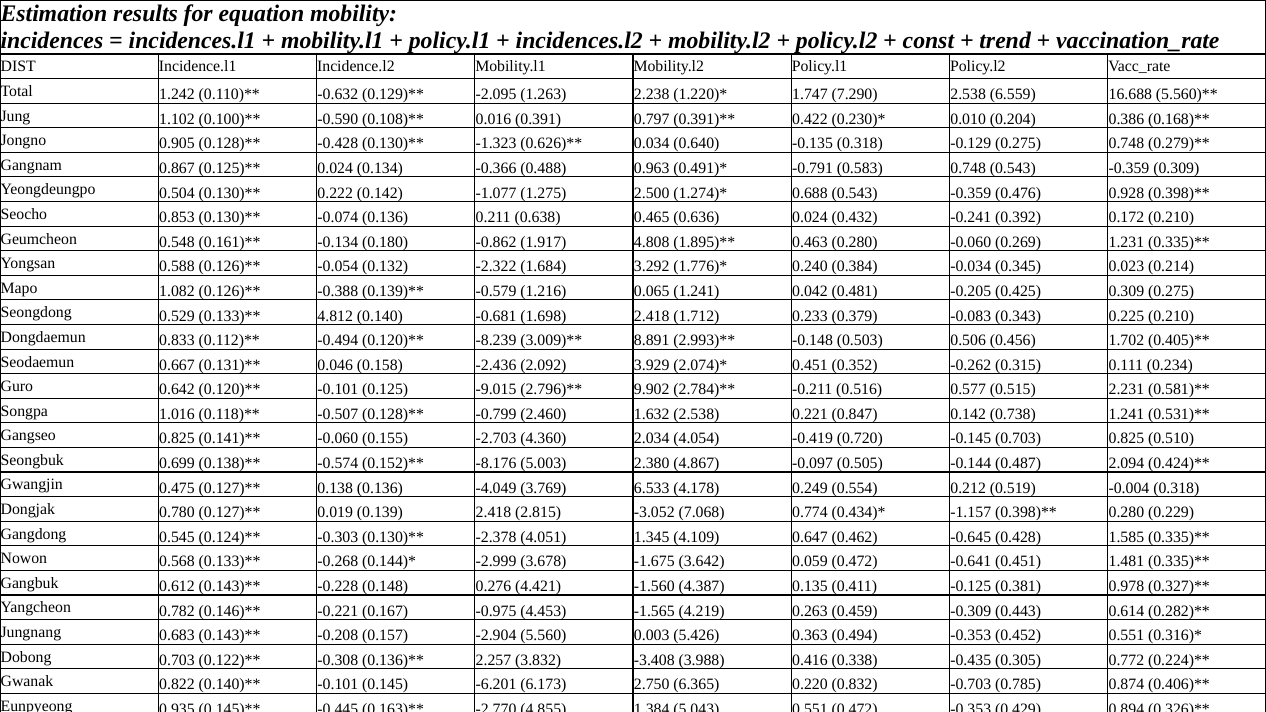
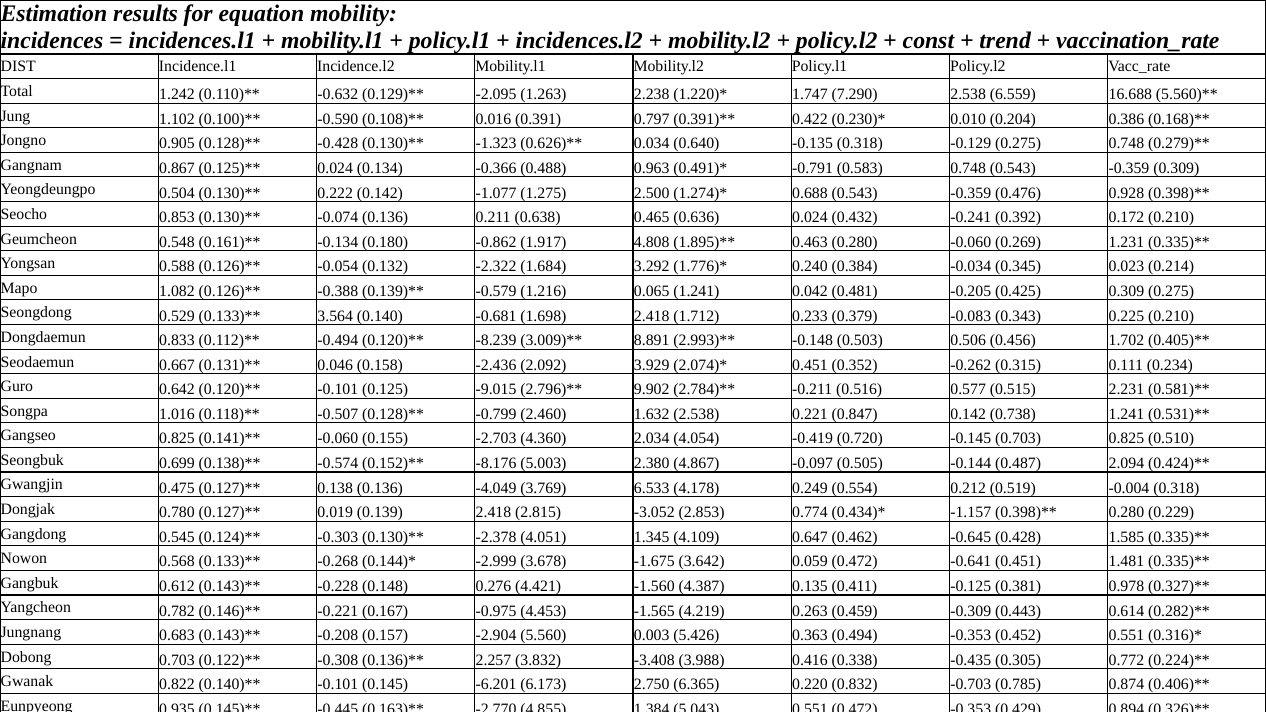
4.812: 4.812 -> 3.564
7.068: 7.068 -> 2.853
